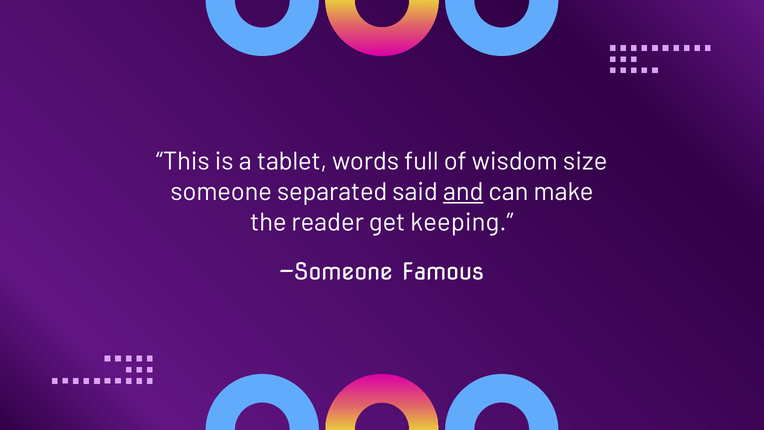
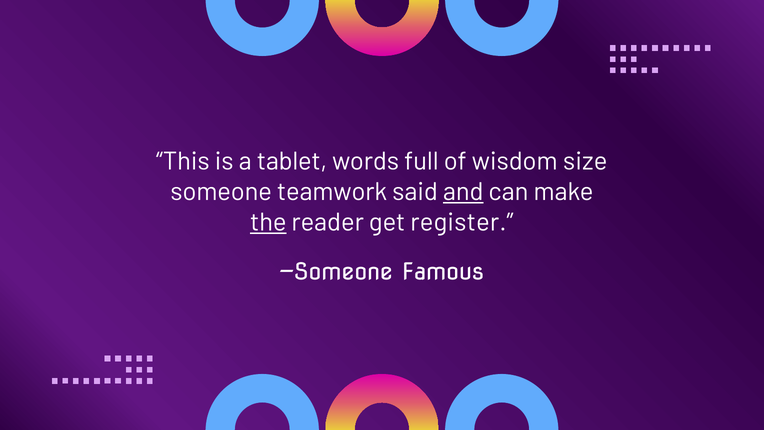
separated: separated -> teamwork
the underline: none -> present
keeping: keeping -> register
